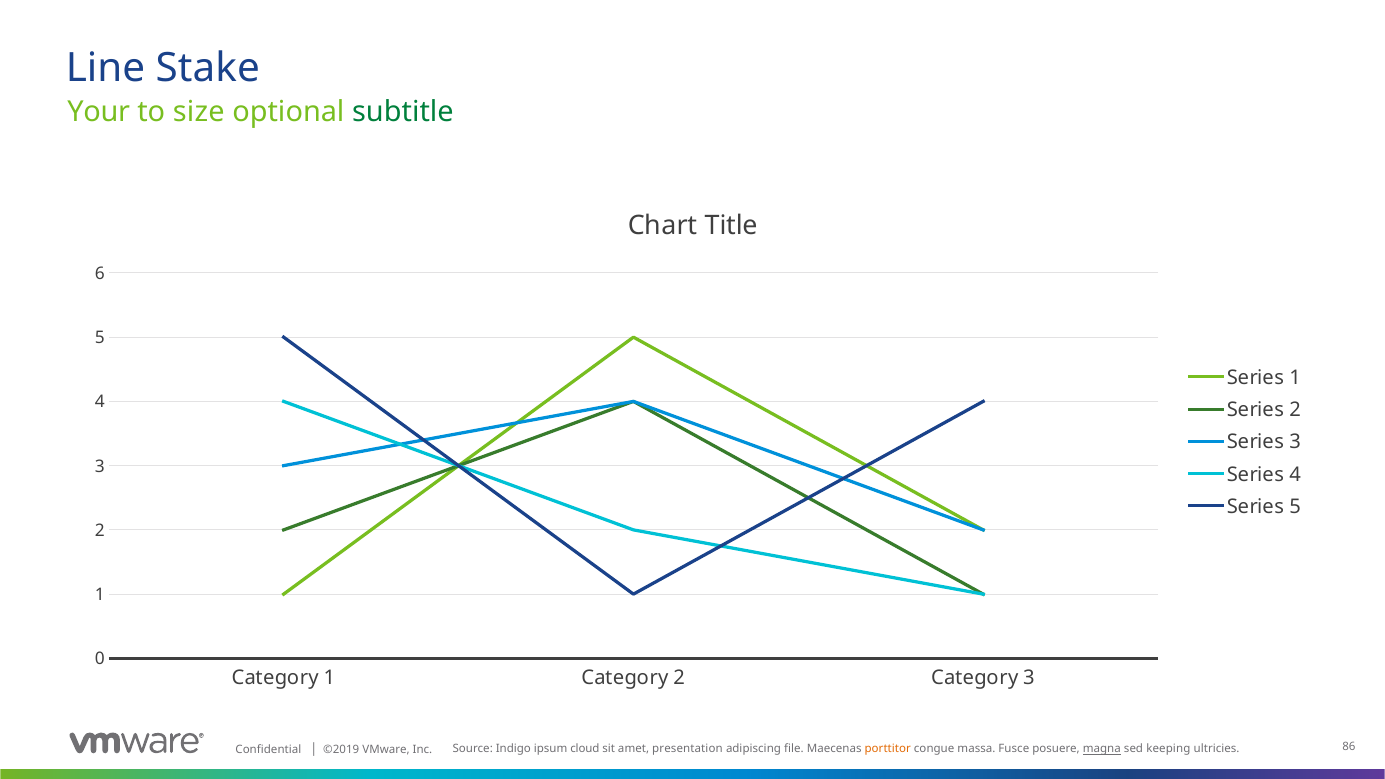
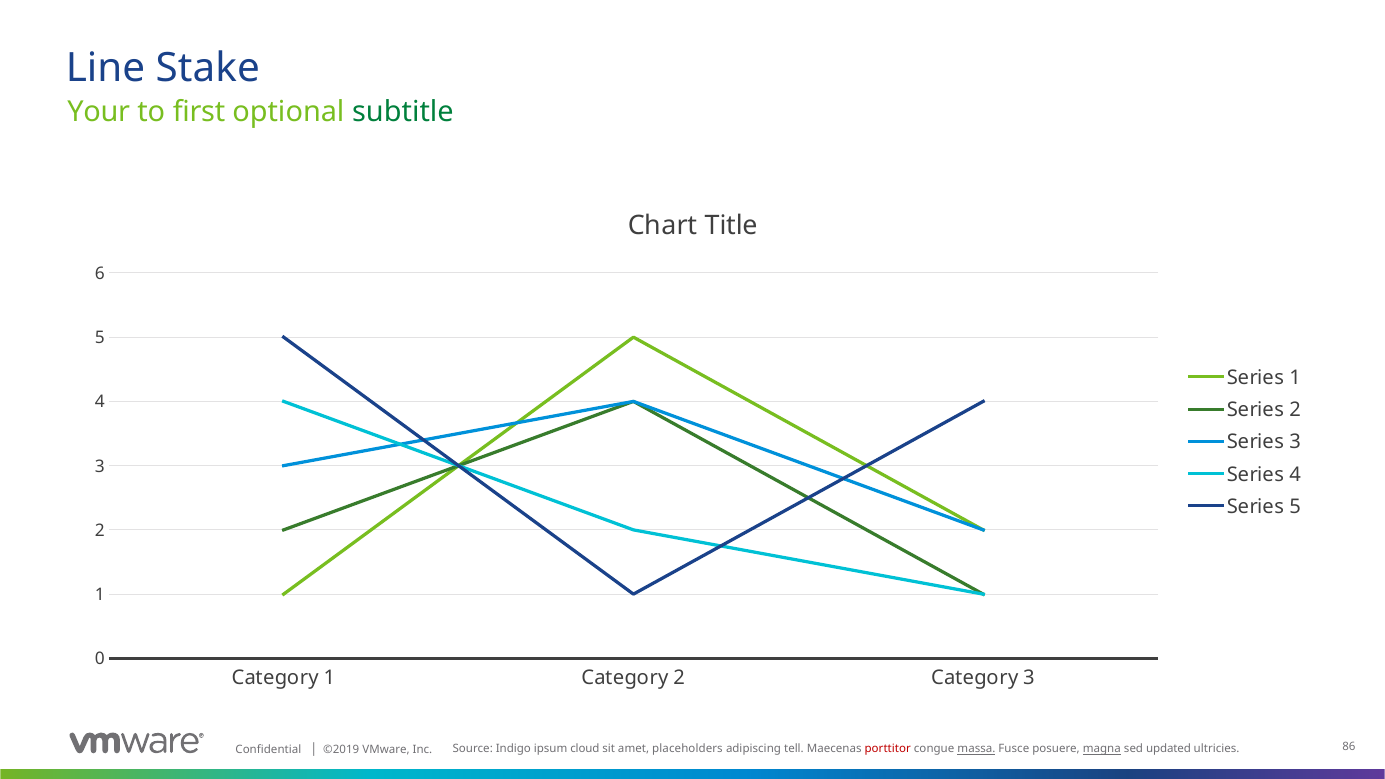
size: size -> first
presentation: presentation -> placeholders
file: file -> tell
porttitor colour: orange -> red
massa underline: none -> present
keeping: keeping -> updated
